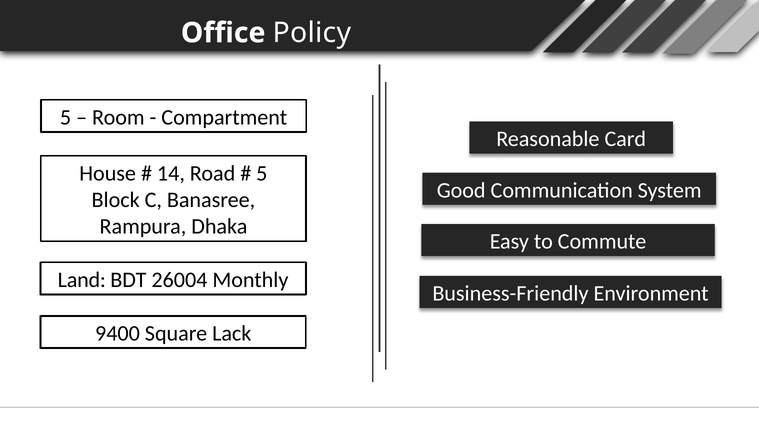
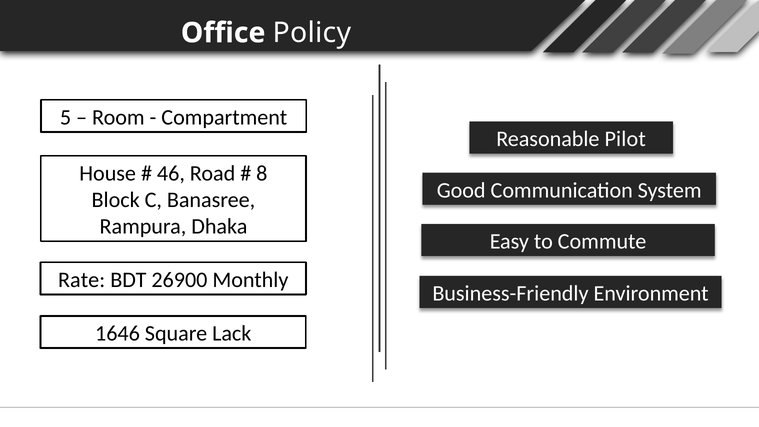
Card: Card -> Pilot
14: 14 -> 46
5 at (262, 173): 5 -> 8
Land: Land -> Rate
26004: 26004 -> 26900
9400: 9400 -> 1646
